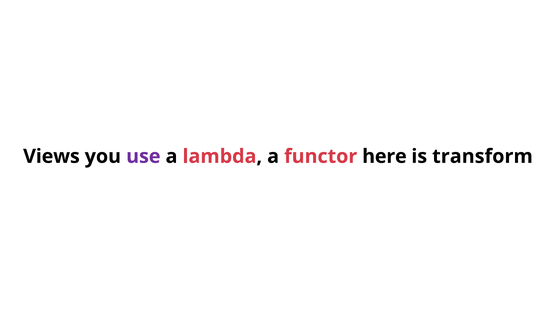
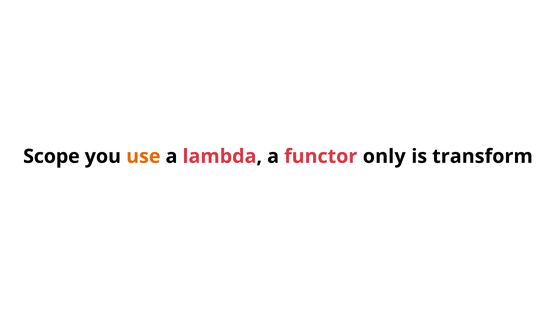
Views: Views -> Scope
use colour: purple -> orange
here: here -> only
